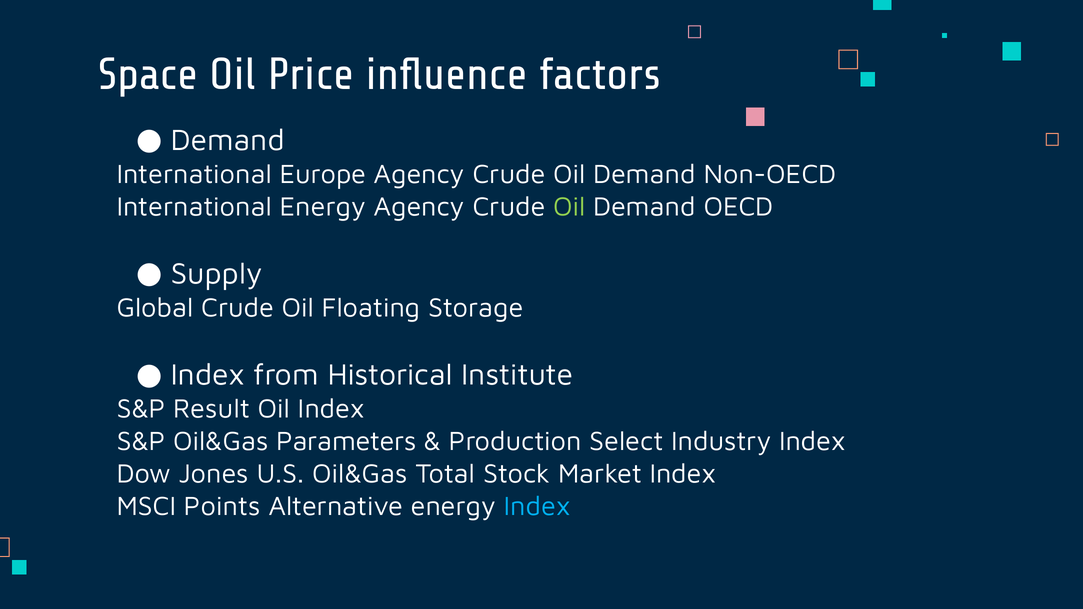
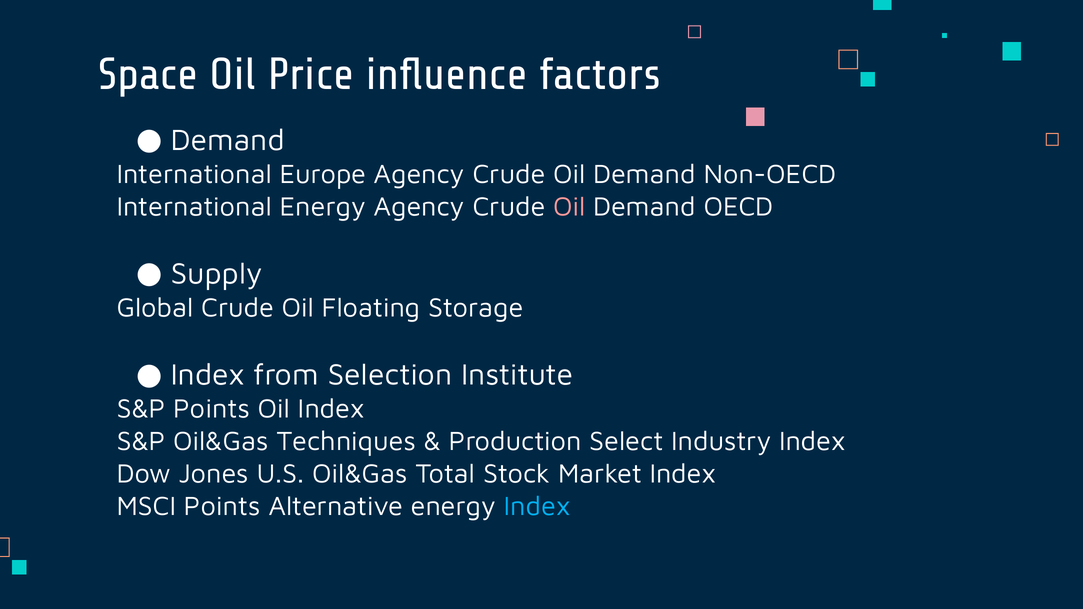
Oil at (569, 207) colour: light green -> pink
Historical: Historical -> Selection
S&P Result: Result -> Points
Parameters: Parameters -> Techniques
